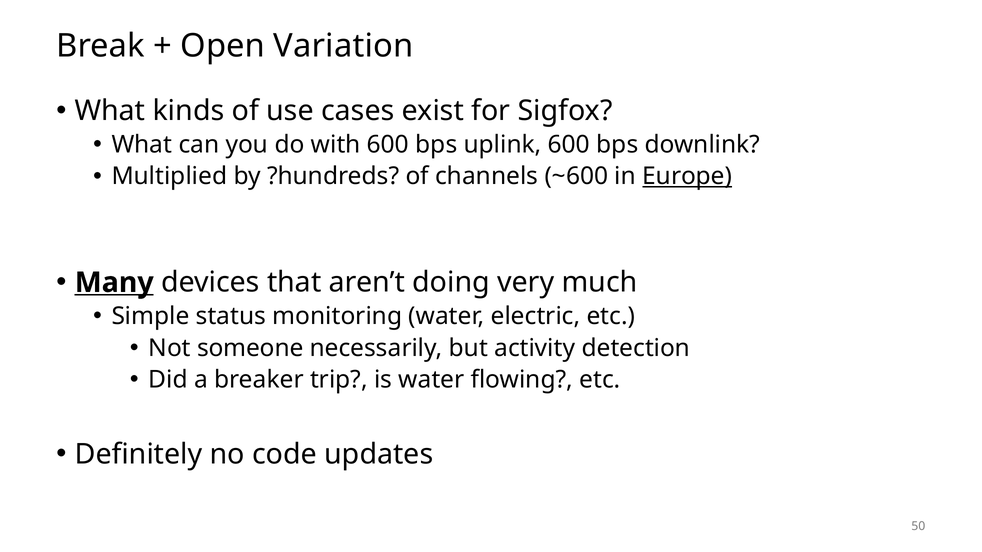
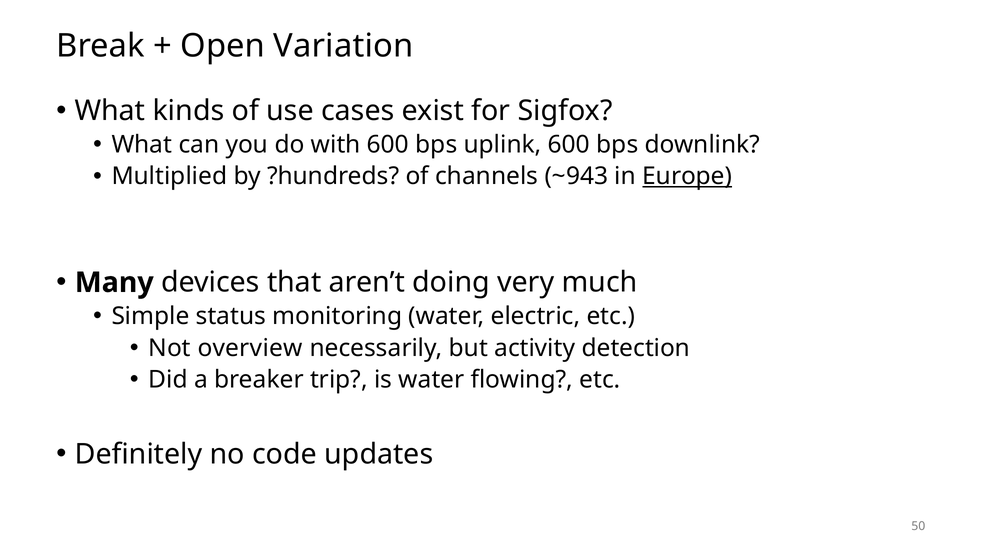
~600: ~600 -> ~943
Many underline: present -> none
someone: someone -> overview
